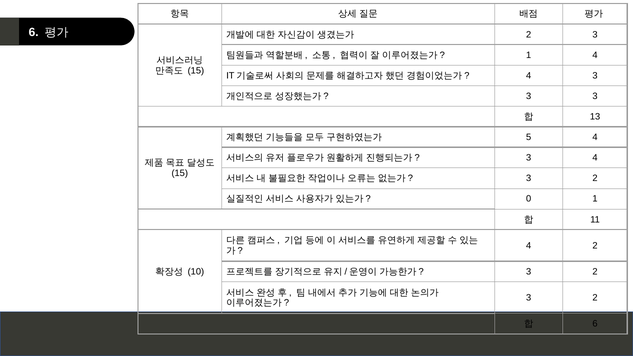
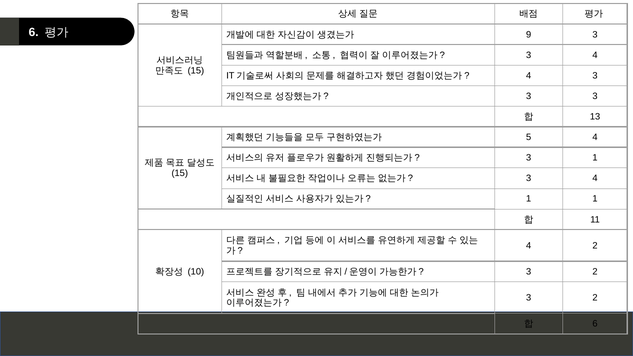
2 at (529, 34): 2 -> 9
1 at (529, 55): 1 -> 3
3 4: 4 -> 1
2 at (595, 178): 2 -> 4
0 at (529, 199): 0 -> 1
